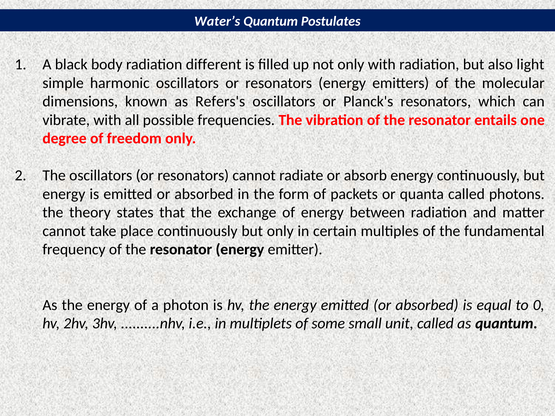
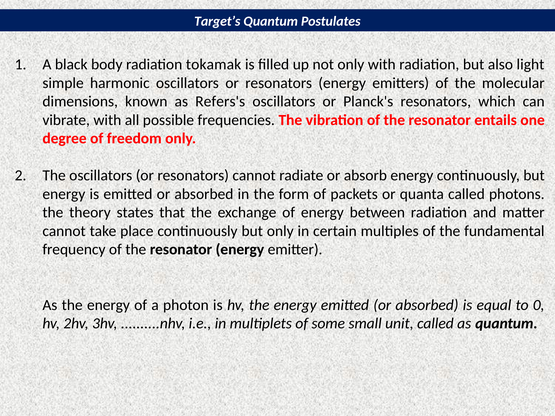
Water’s: Water’s -> Target’s
different: different -> tokamak
